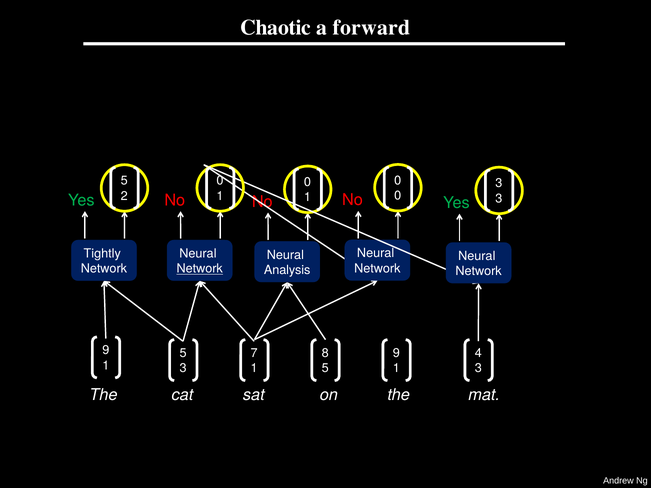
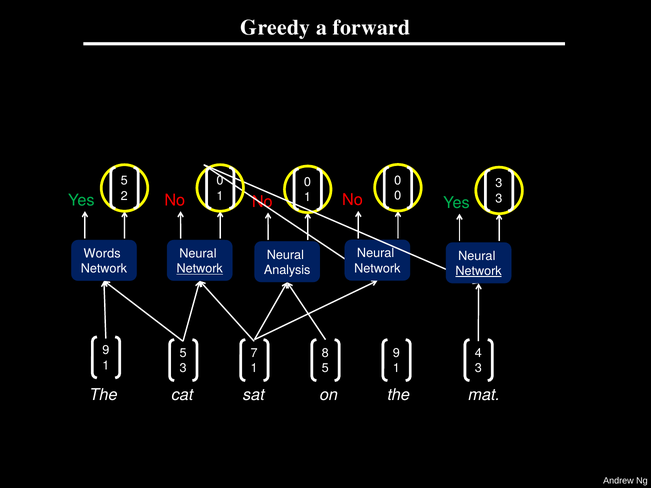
Chaotic: Chaotic -> Greedy
Tightly: Tightly -> Words
Network at (479, 271) underline: none -> present
